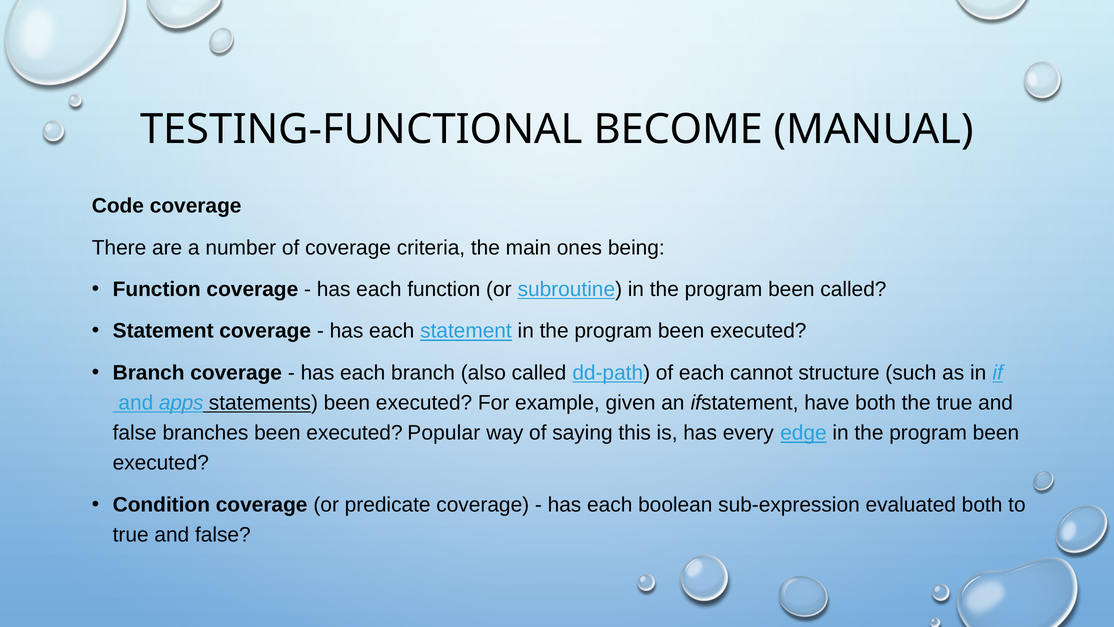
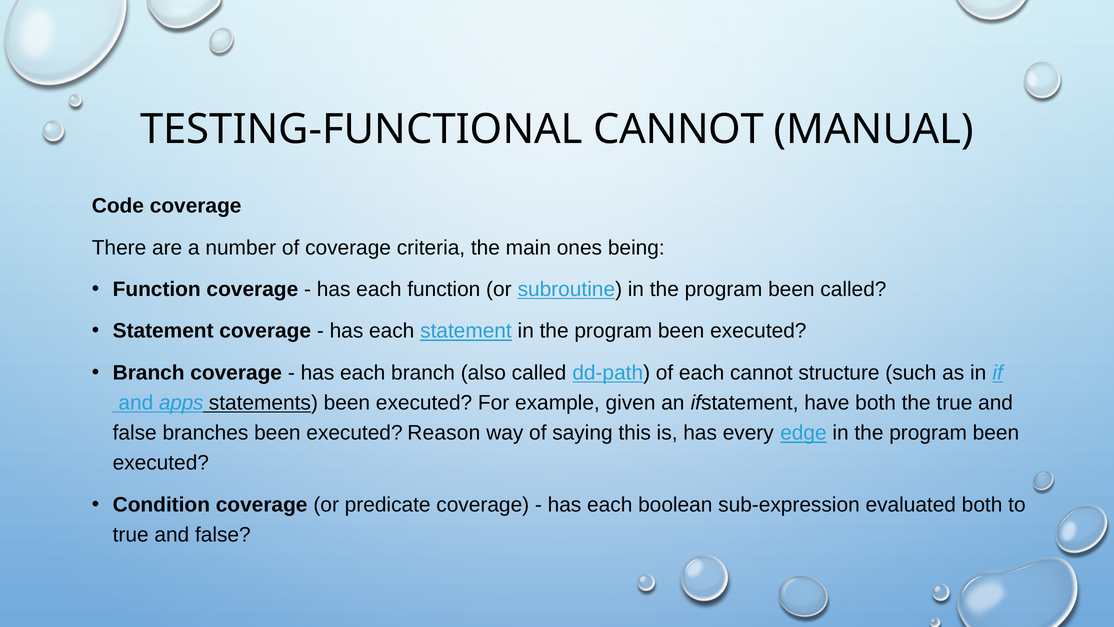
TESTING-FUNCTIONAL BECOME: BECOME -> CANNOT
Popular: Popular -> Reason
